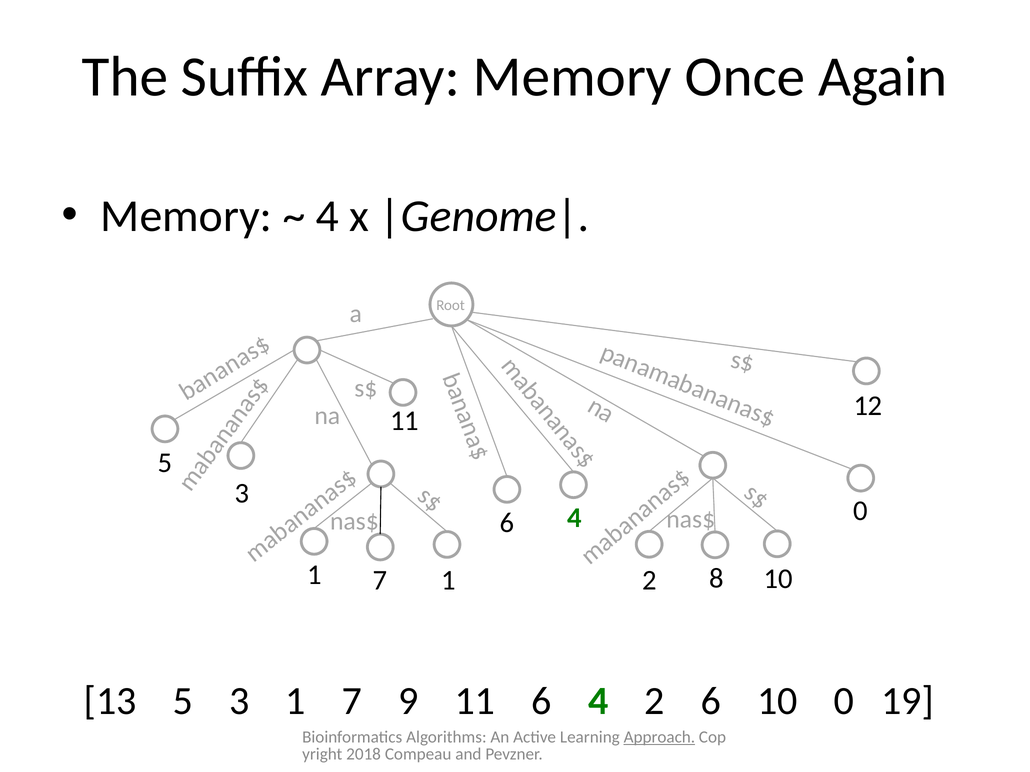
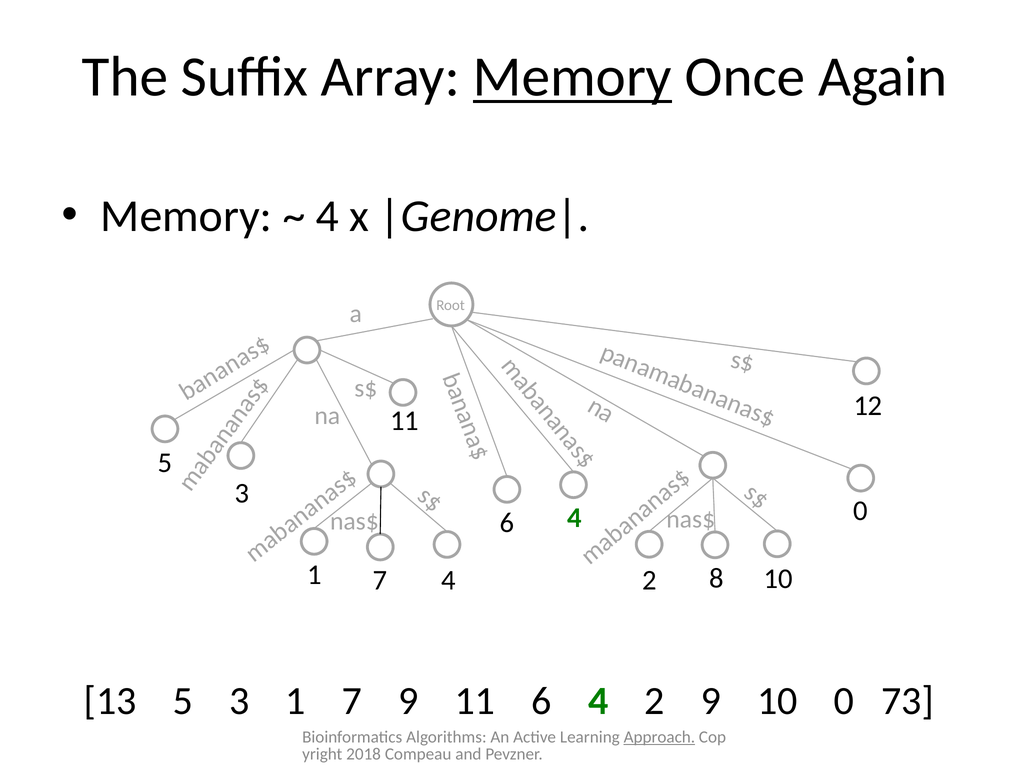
Memory at (572, 77) underline: none -> present
7 1: 1 -> 4
2 6: 6 -> 9
19: 19 -> 73
